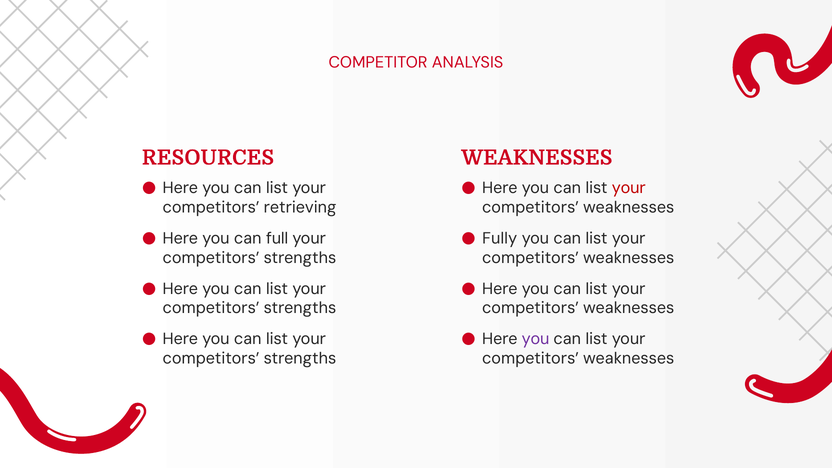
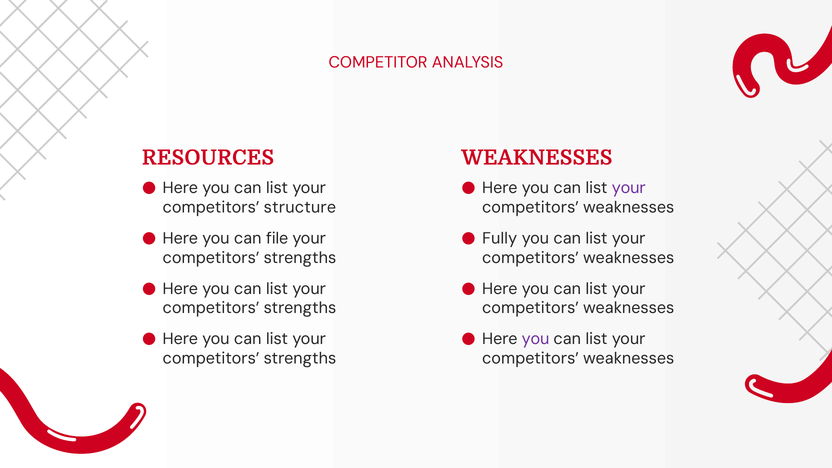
your at (629, 188) colour: red -> purple
retrieving: retrieving -> structure
full: full -> file
